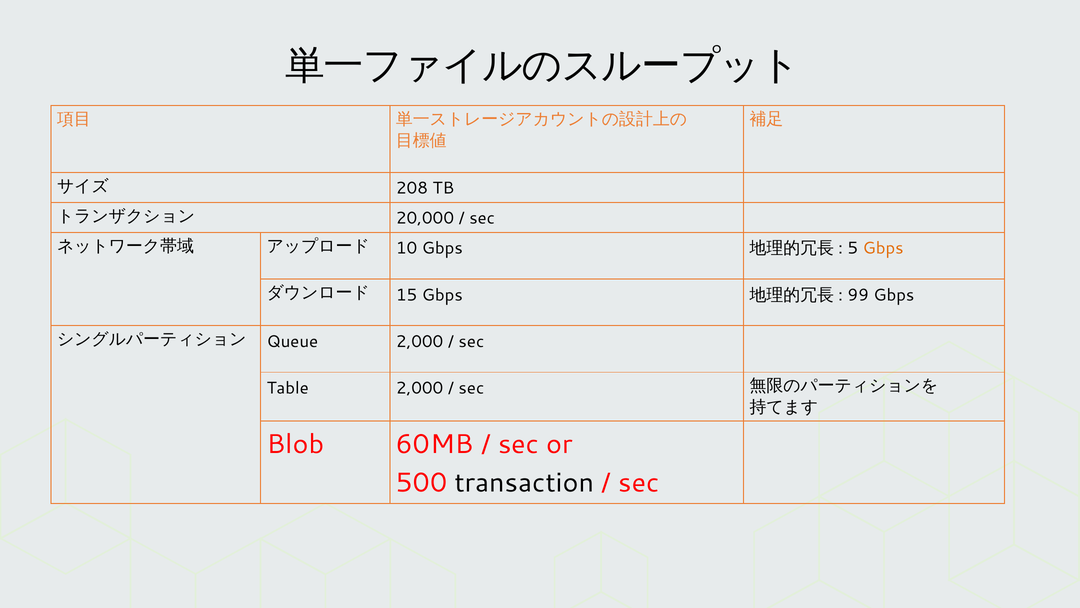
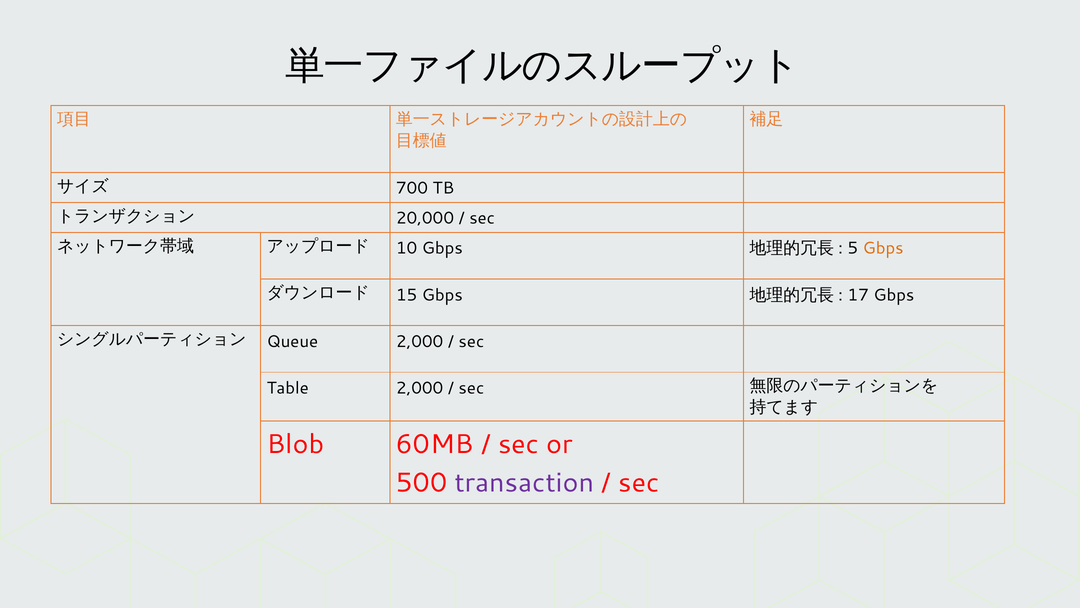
208: 208 -> 700
99: 99 -> 17
transaction colour: black -> purple
